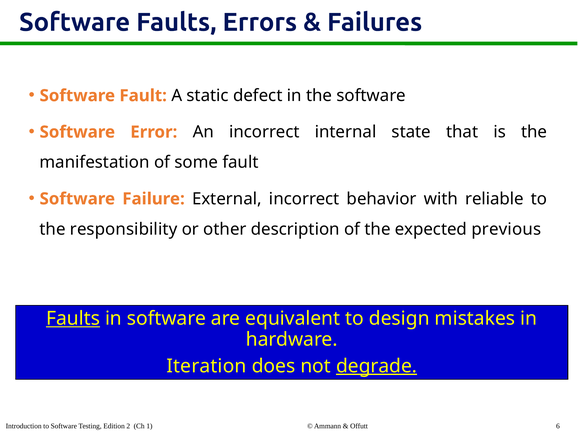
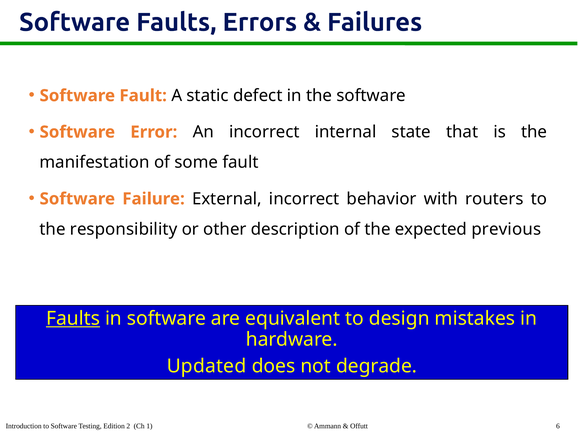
reliable: reliable -> routers
Iteration: Iteration -> Updated
degrade underline: present -> none
